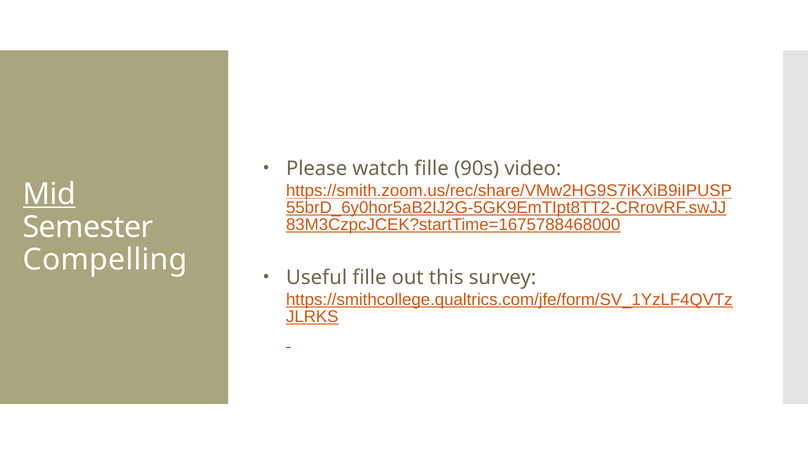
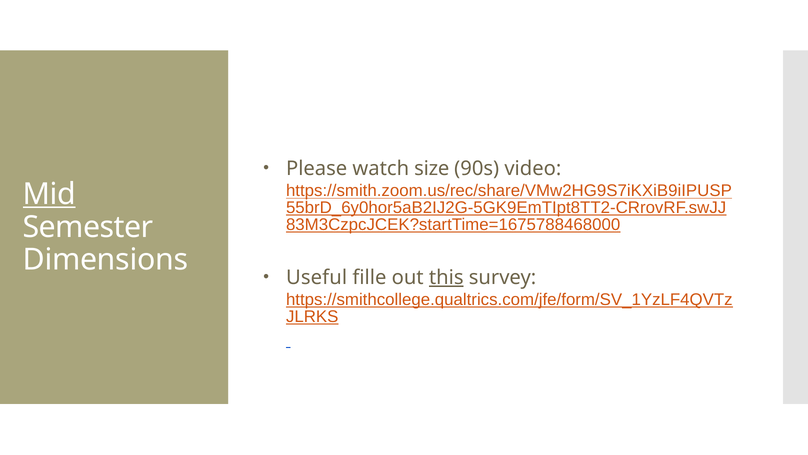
watch fille: fille -> size
Compelling: Compelling -> Dimensions
this underline: none -> present
